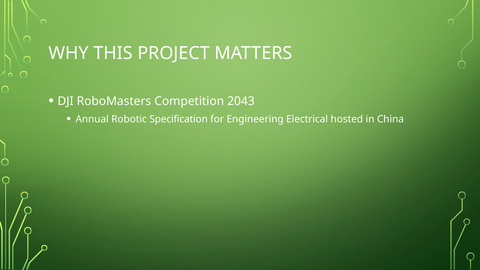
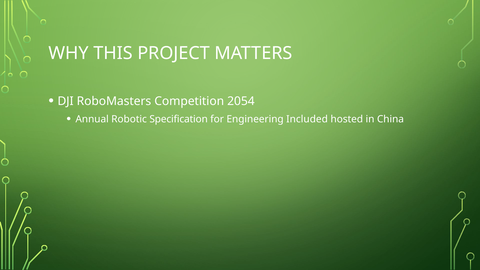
2043: 2043 -> 2054
Electrical: Electrical -> Included
